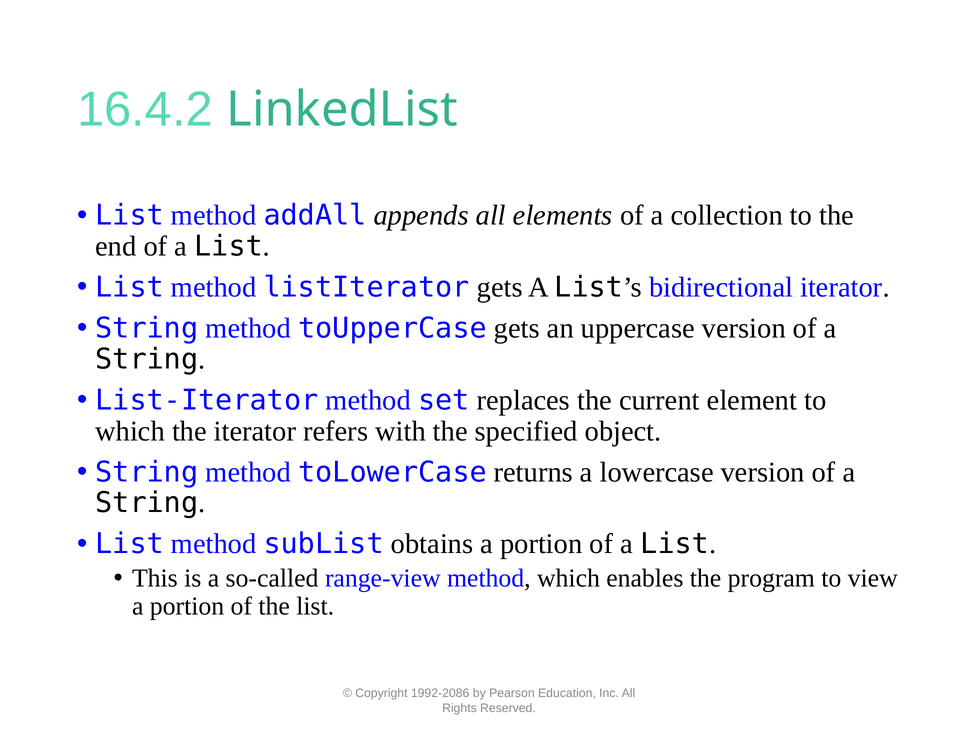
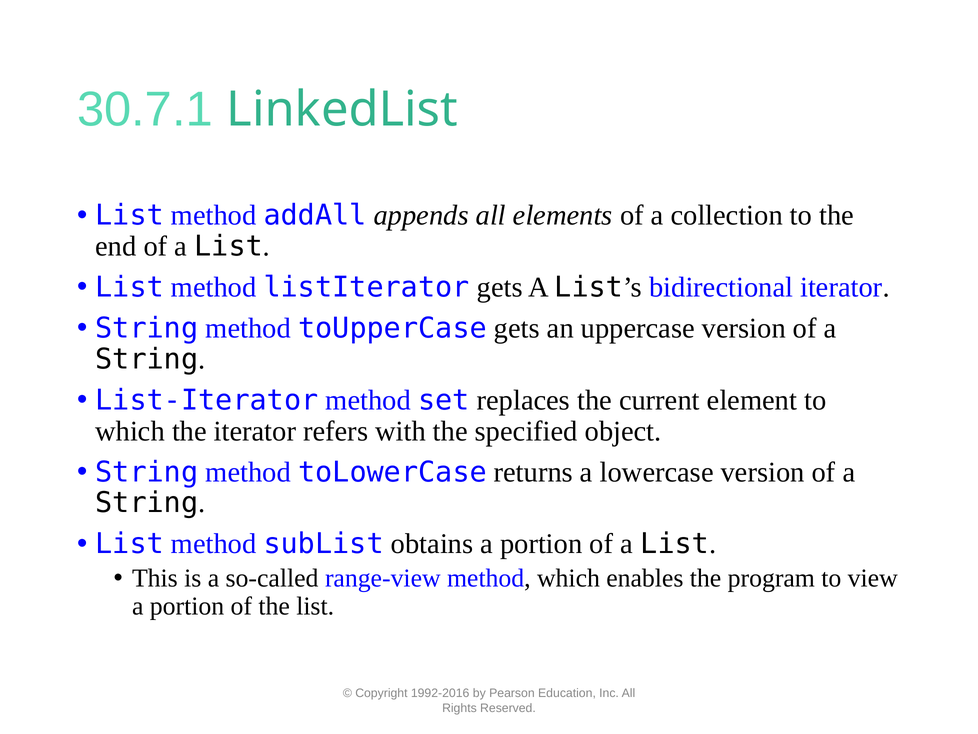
16.4.2: 16.4.2 -> 30.7.1
1992-2086: 1992-2086 -> 1992-2016
